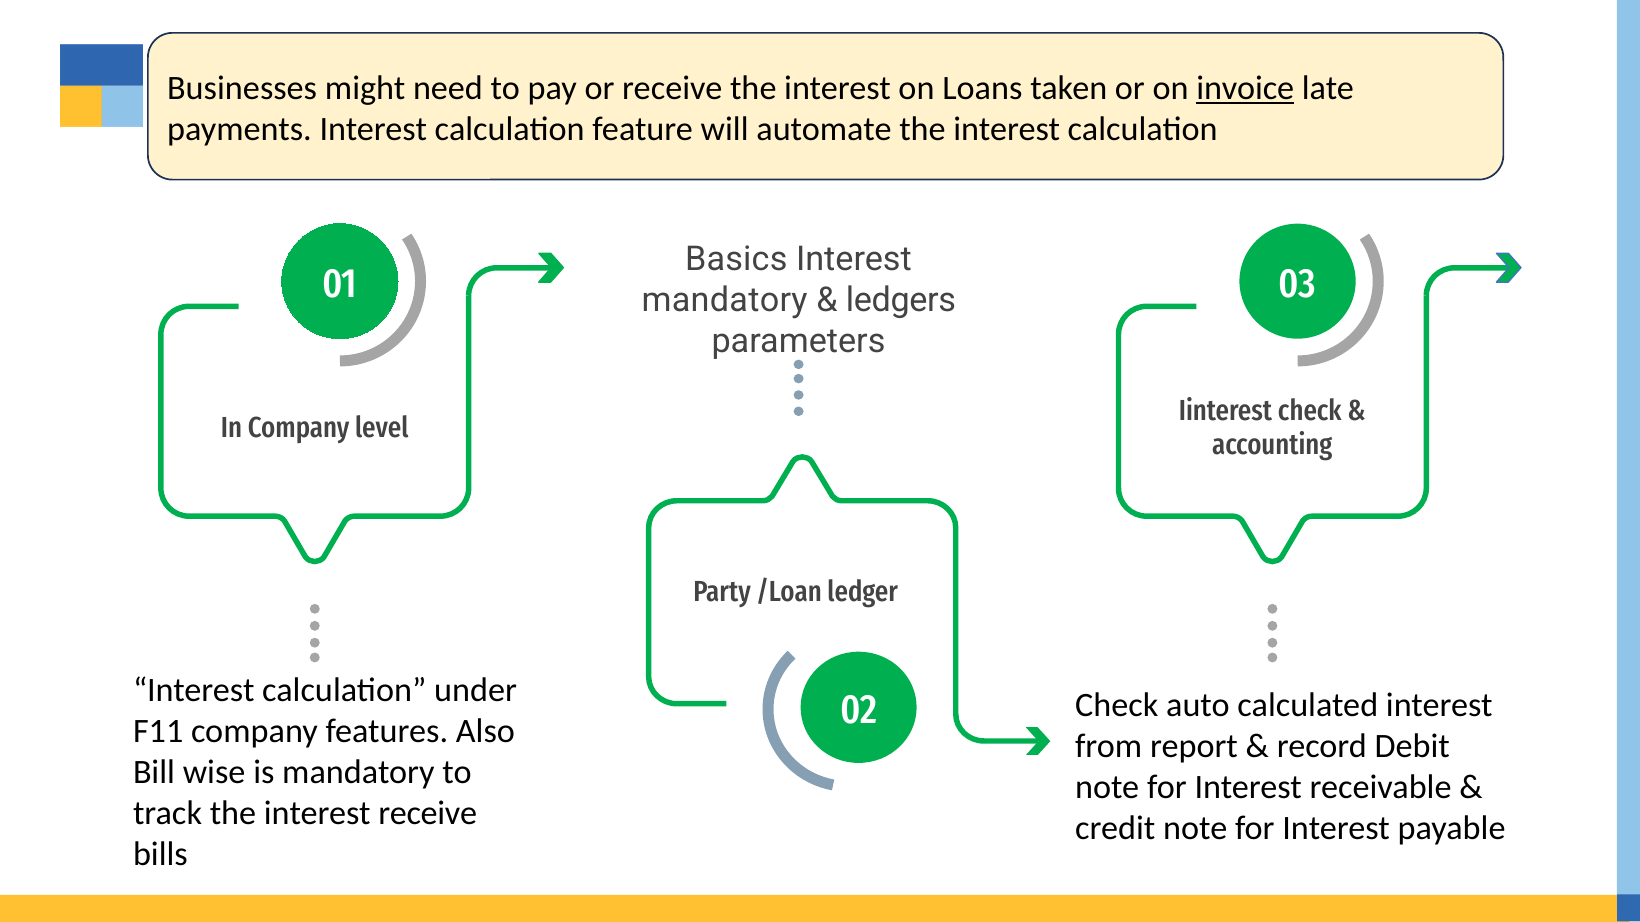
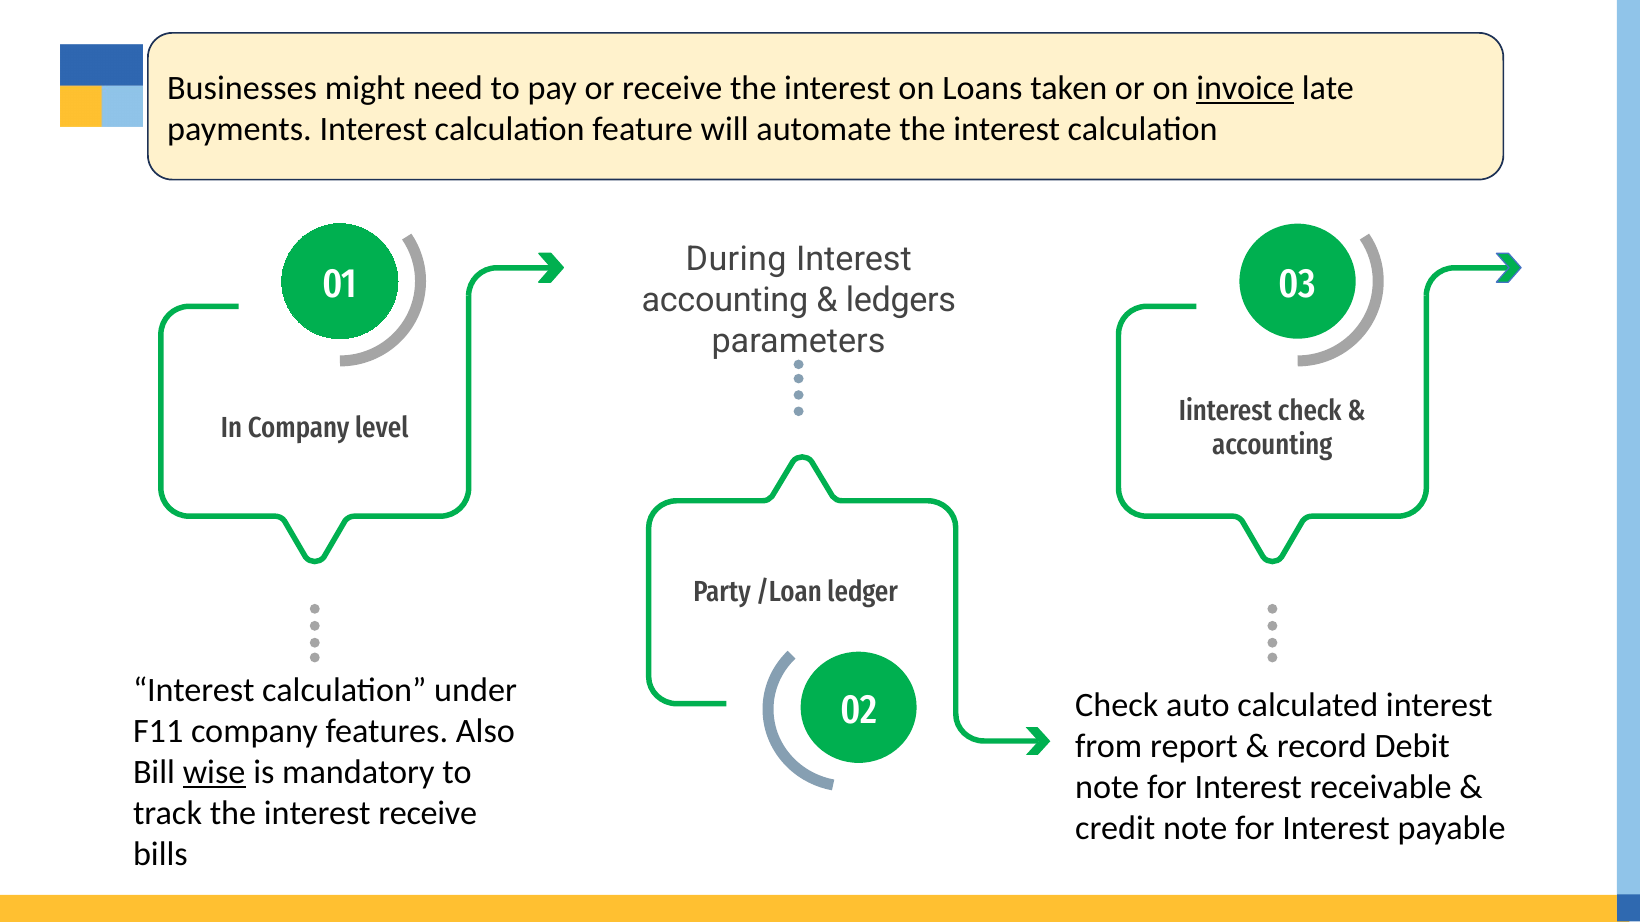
Basics: Basics -> During
mandatory at (725, 301): mandatory -> accounting
wise underline: none -> present
